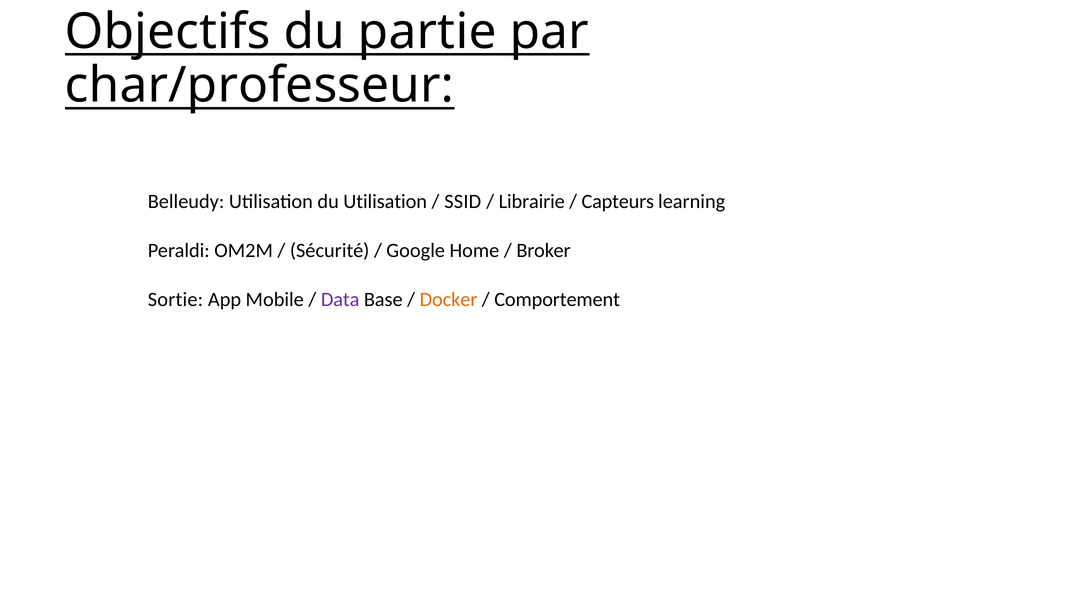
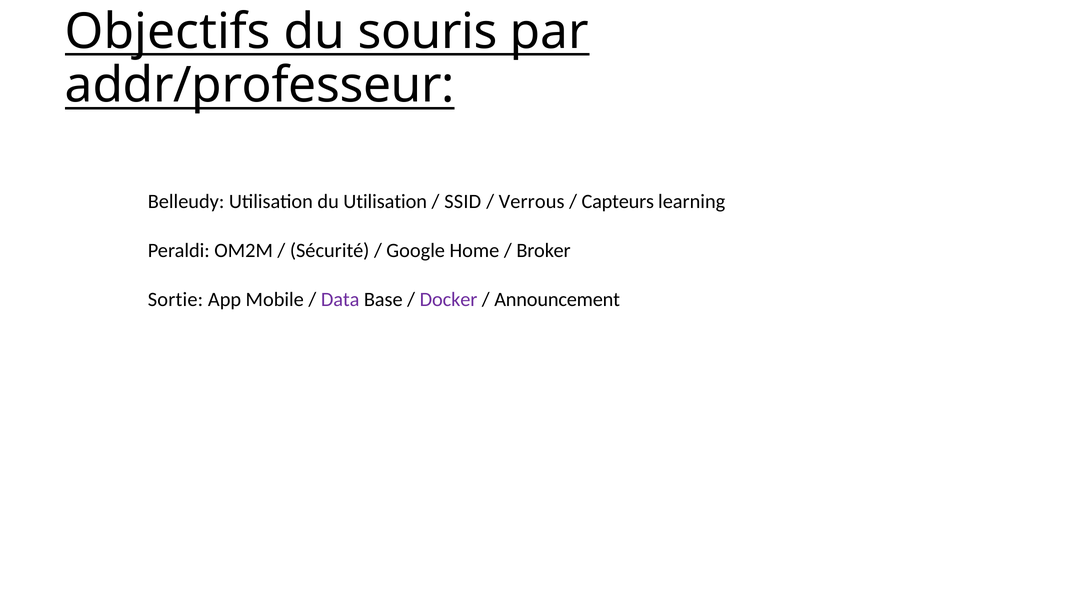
partie: partie -> souris
char/professeur: char/professeur -> addr/professeur
Librairie: Librairie -> Verrous
Docker colour: orange -> purple
Comportement: Comportement -> Announcement
